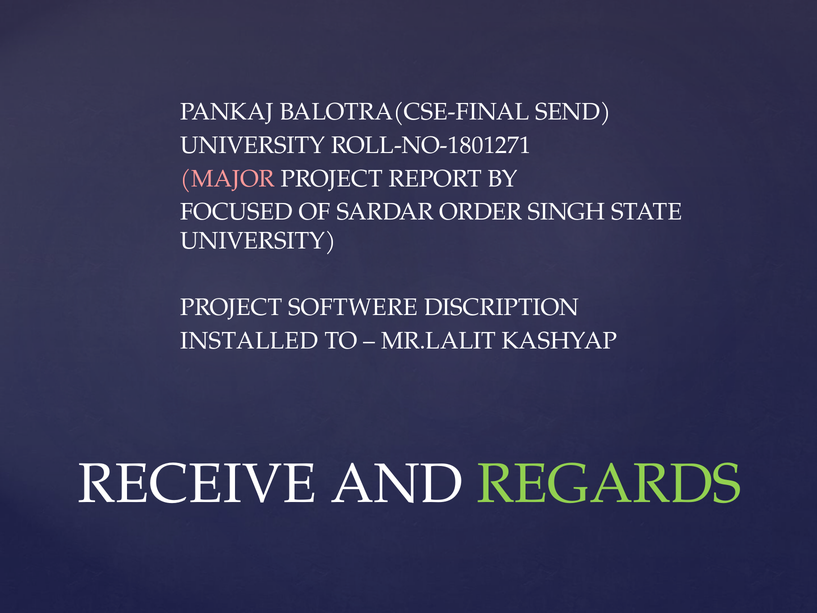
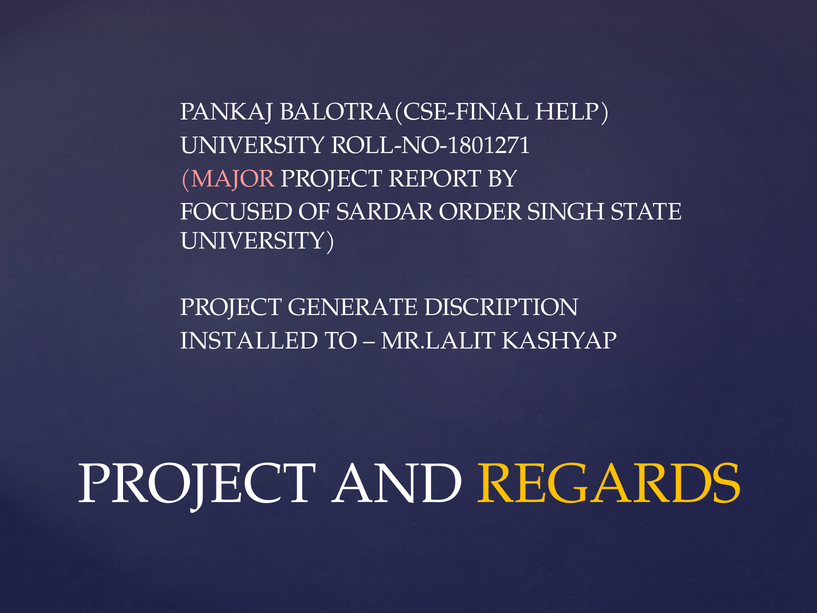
SEND: SEND -> HELP
SOFTWERE: SOFTWERE -> GENERATE
RECEIVE at (197, 484): RECEIVE -> PROJECT
REGARDS colour: light green -> yellow
